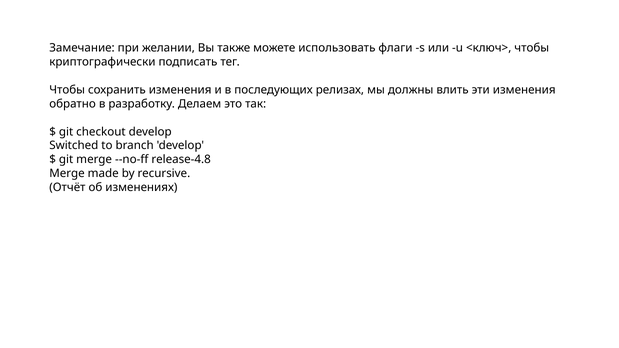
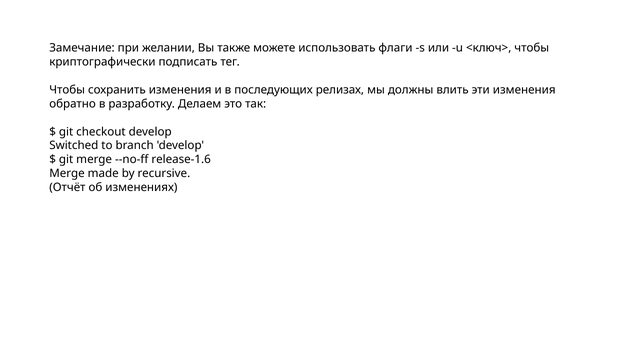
release-4.8: release-4.8 -> release-1.6
